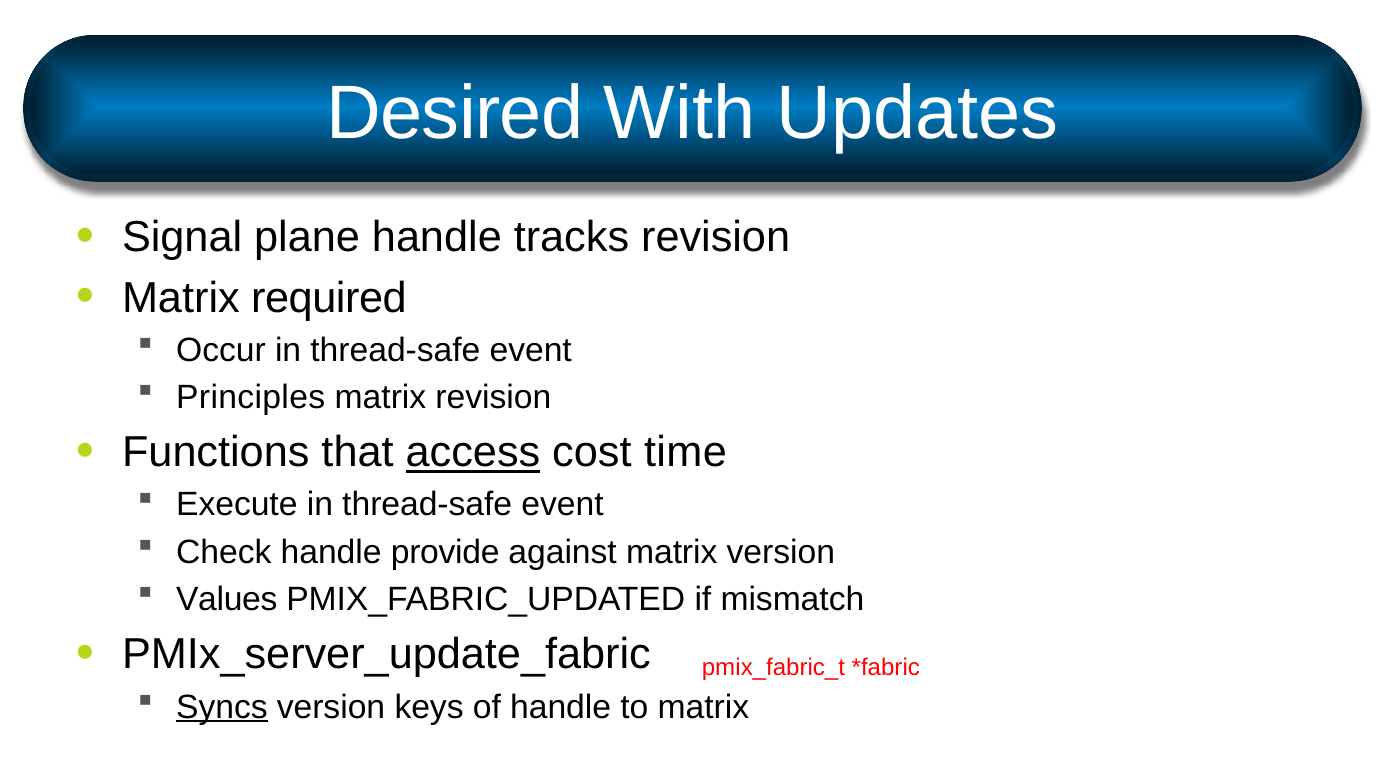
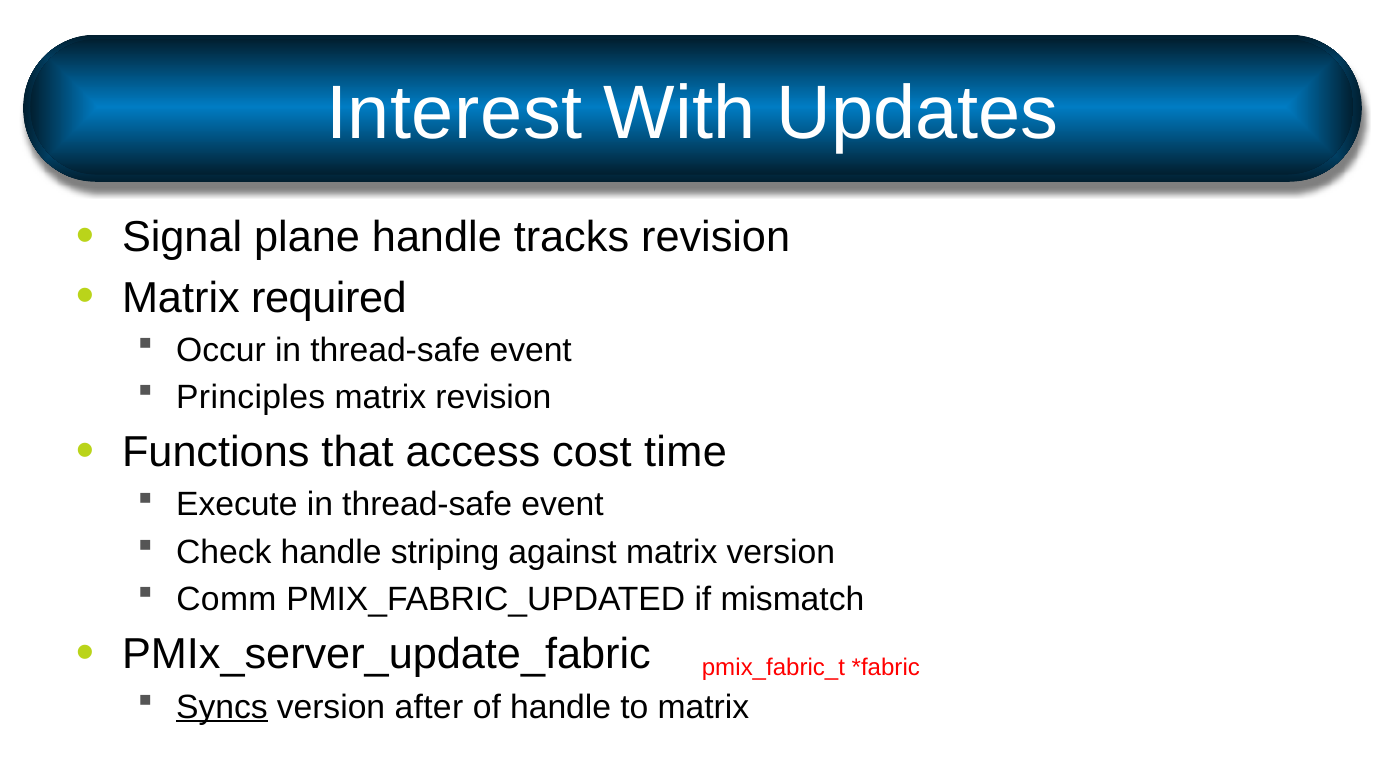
Desired: Desired -> Interest
access underline: present -> none
provide: provide -> striping
Values: Values -> Comm
keys: keys -> after
